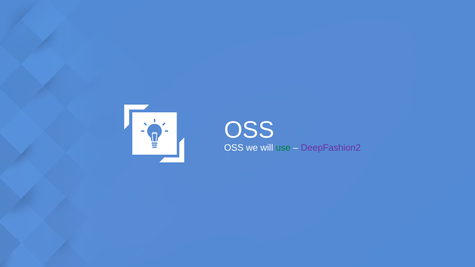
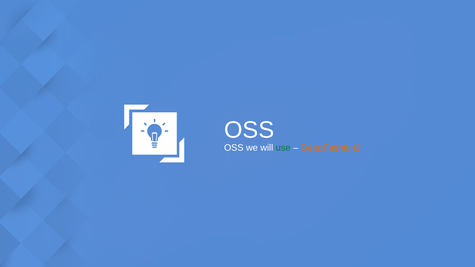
DeepFashion2 colour: purple -> orange
